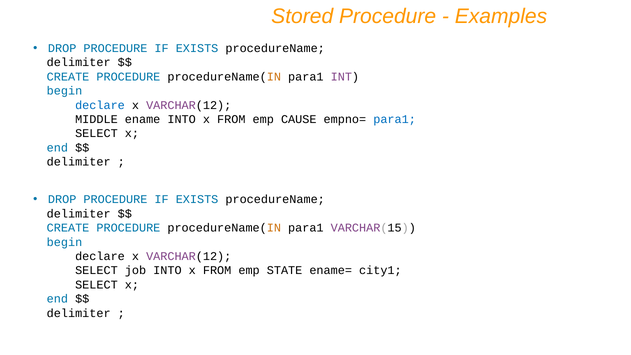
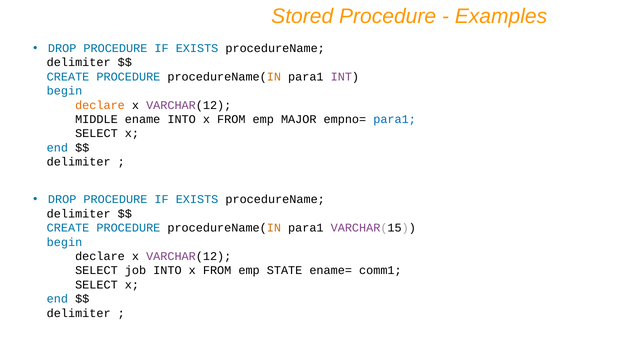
declare at (100, 105) colour: blue -> orange
CAUSE: CAUSE -> MAJOR
city1: city1 -> comm1
